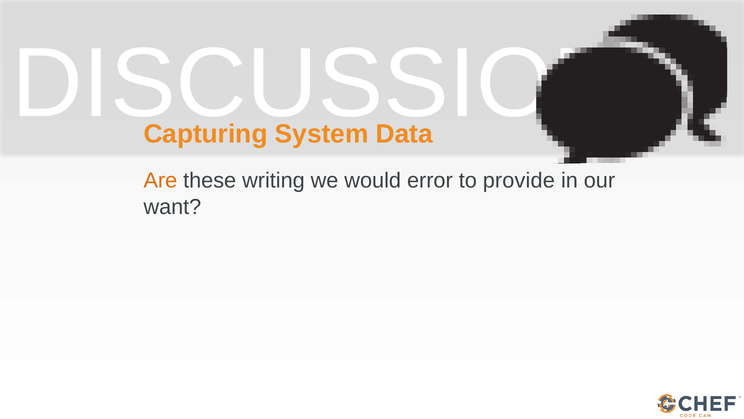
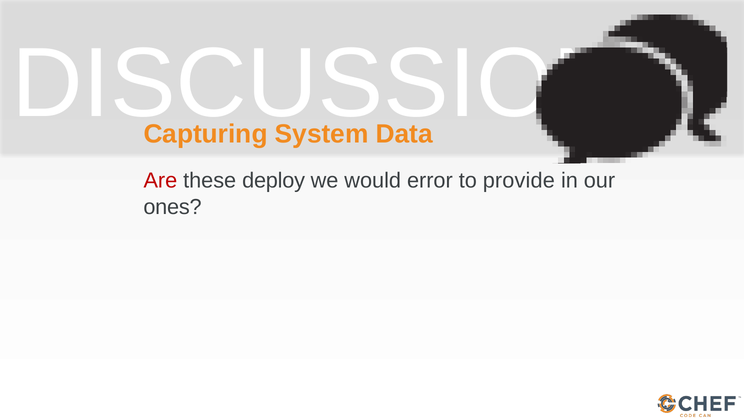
Are colour: orange -> red
writing: writing -> deploy
want: want -> ones
